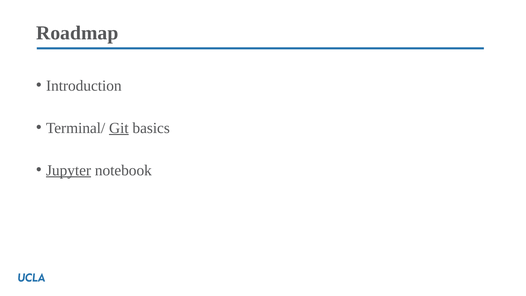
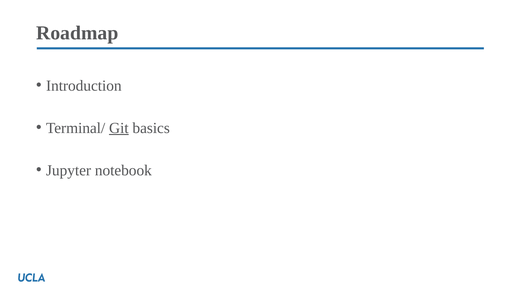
Jupyter underline: present -> none
